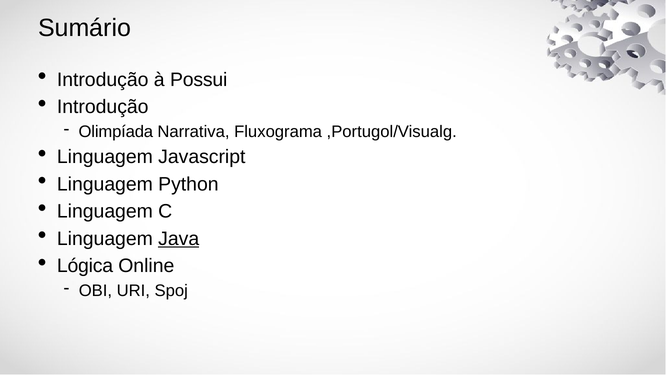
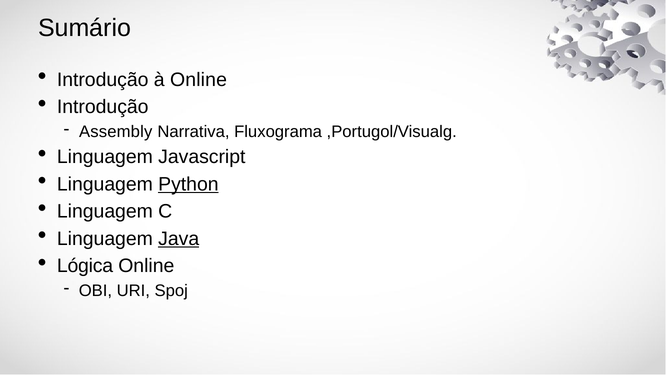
à Possui: Possui -> Online
Olimpíada: Olimpíada -> Assembly
Python underline: none -> present
